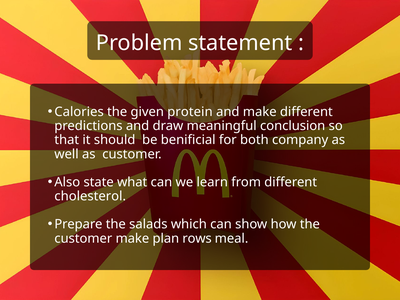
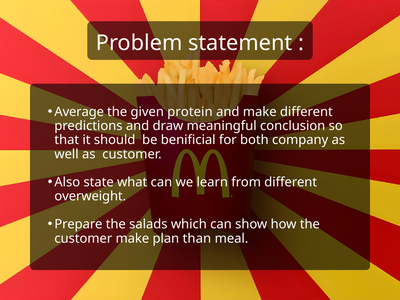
Calories: Calories -> Average
cholesterol: cholesterol -> overweight
rows: rows -> than
